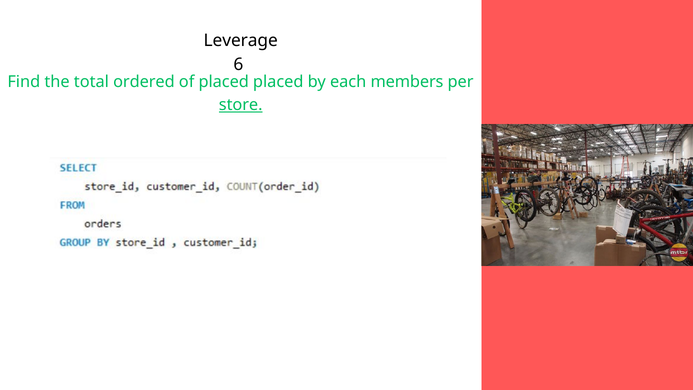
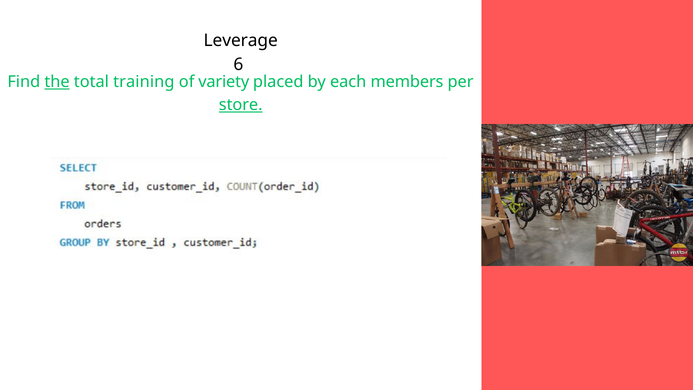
the underline: none -> present
ordered: ordered -> training
of placed: placed -> variety
